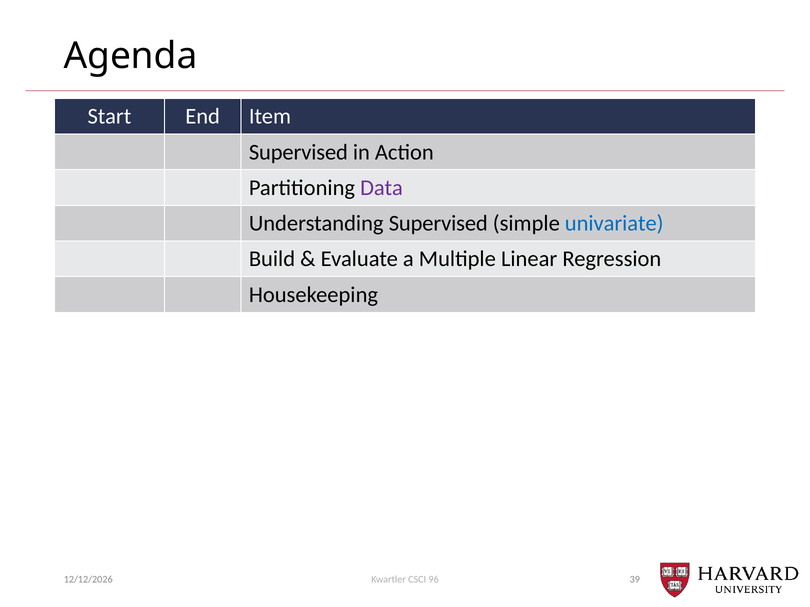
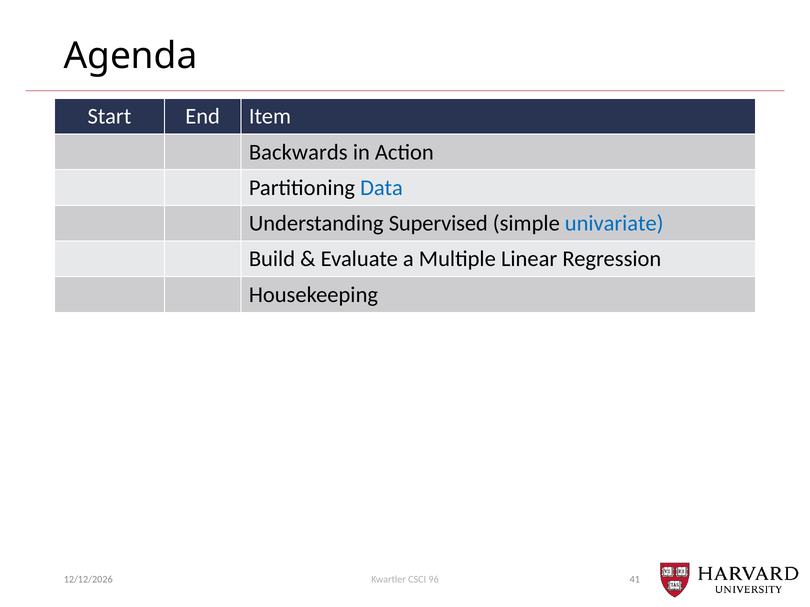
Supervised at (298, 152): Supervised -> Backwards
Data colour: purple -> blue
39: 39 -> 41
